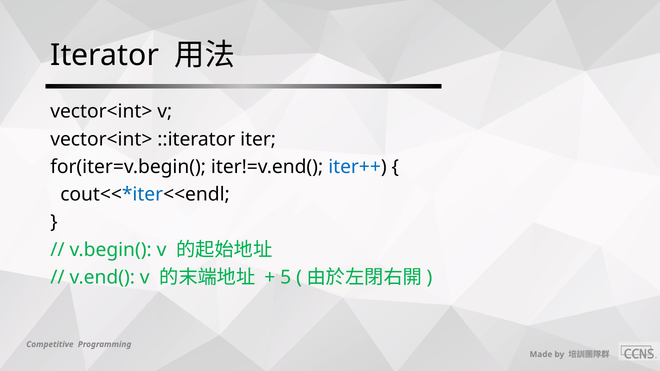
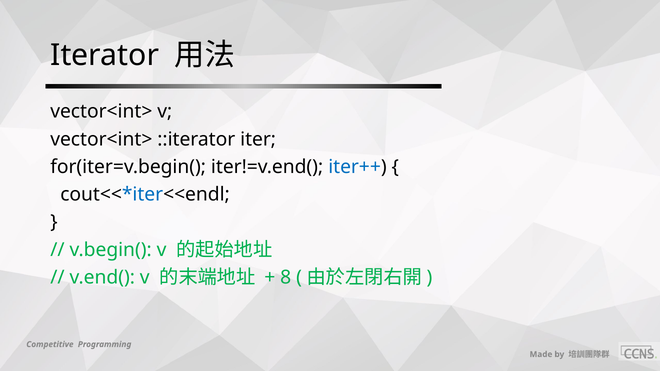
5: 5 -> 8
